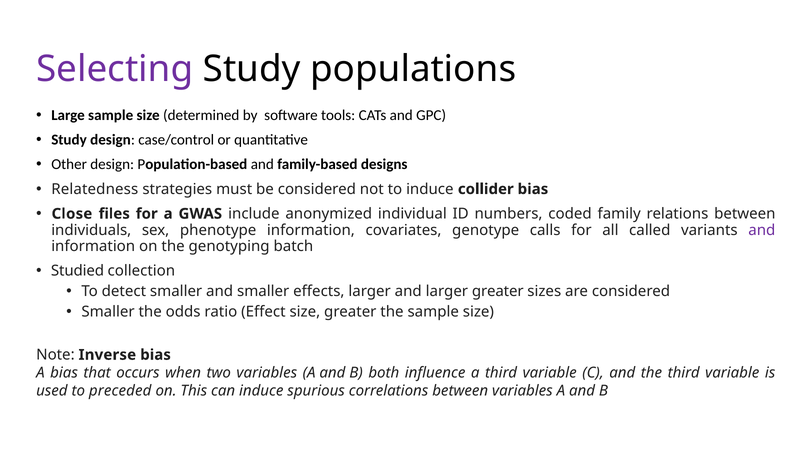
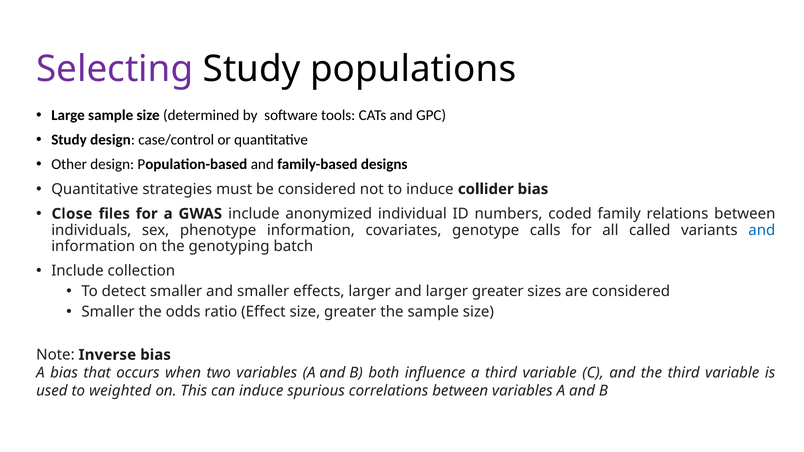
Relatedness at (95, 189): Relatedness -> Quantitative
and at (762, 230) colour: purple -> blue
Studied at (78, 271): Studied -> Include
preceded: preceded -> weighted
